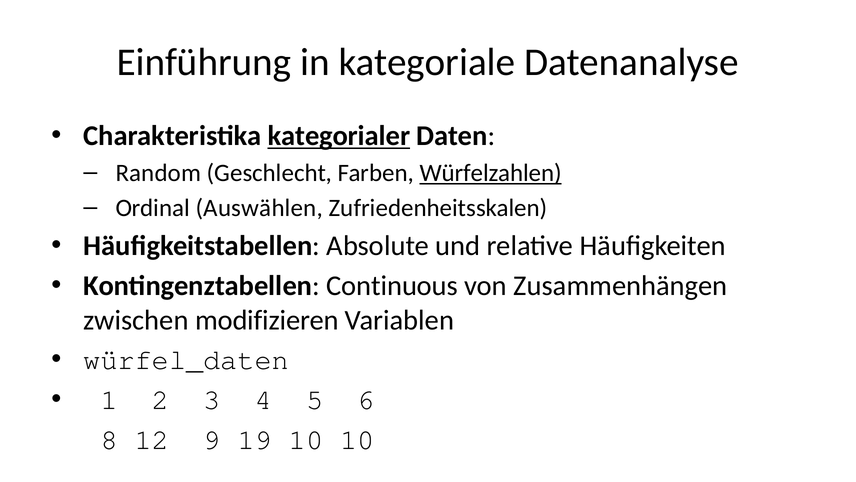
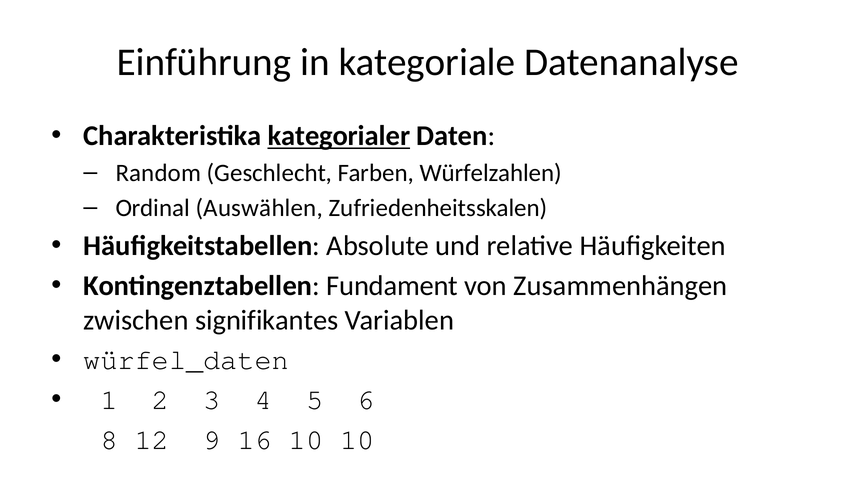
Würfelzahlen underline: present -> none
Continuous: Continuous -> Fundament
modifizieren: modifizieren -> signifikantes
19: 19 -> 16
